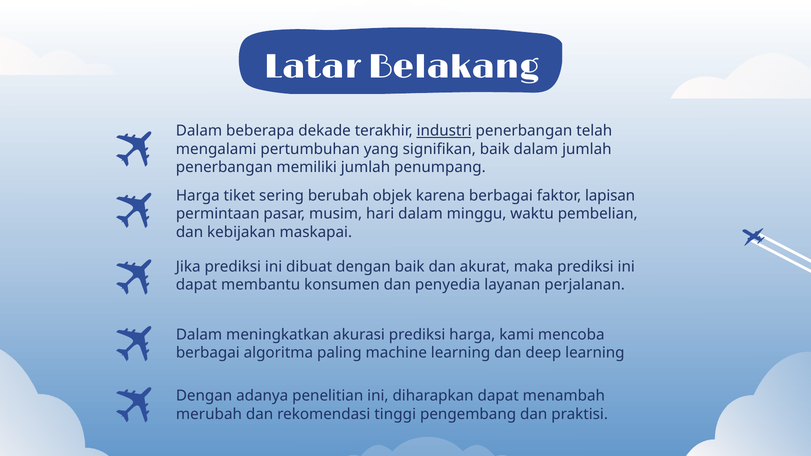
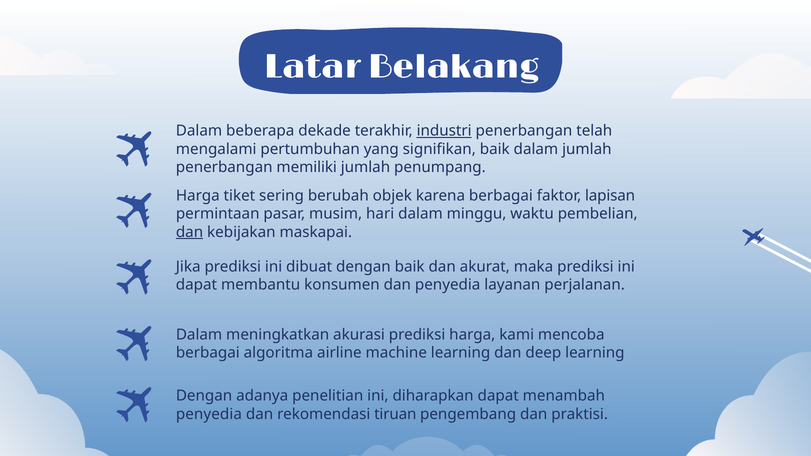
dan at (190, 232) underline: none -> present
paling: paling -> airline
merubah at (209, 414): merubah -> penyedia
tinggi: tinggi -> tiruan
